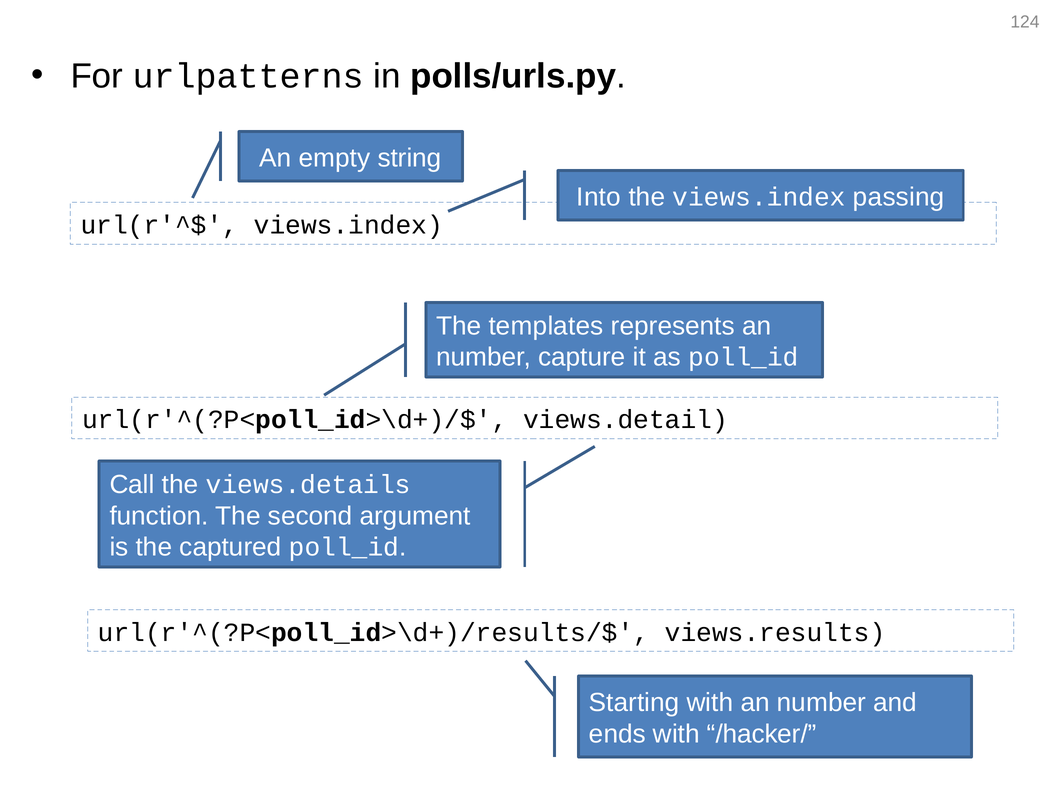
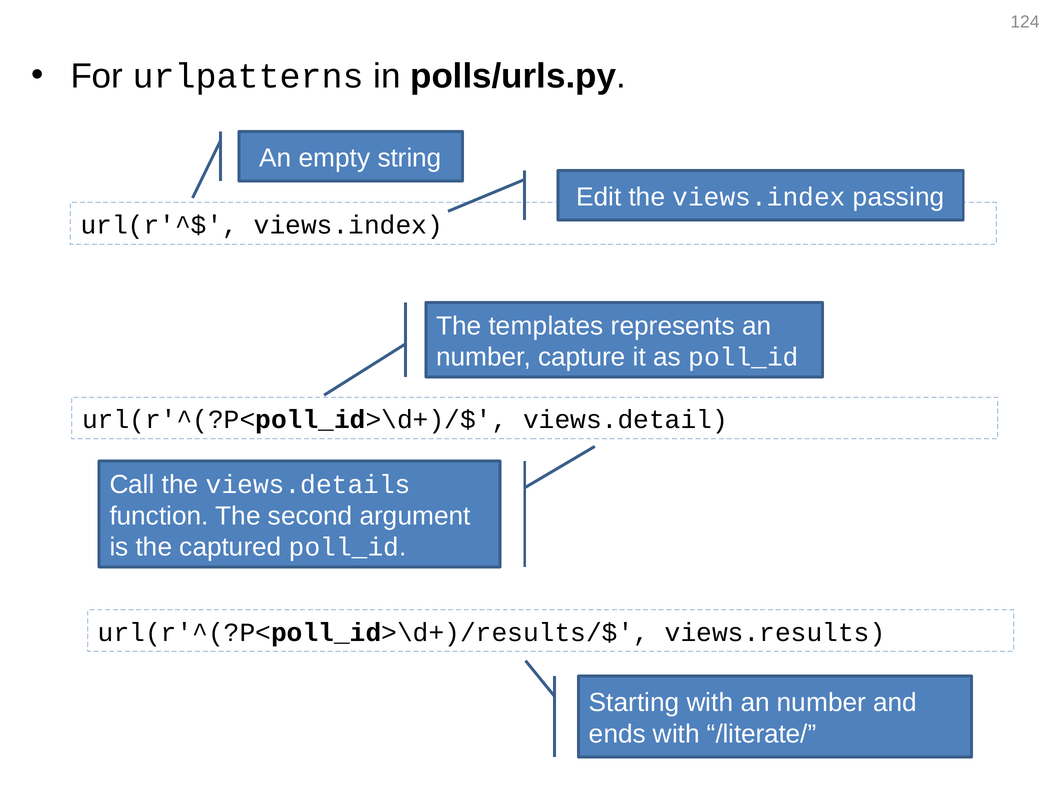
Into: Into -> Edit
/hacker/: /hacker/ -> /literate/
